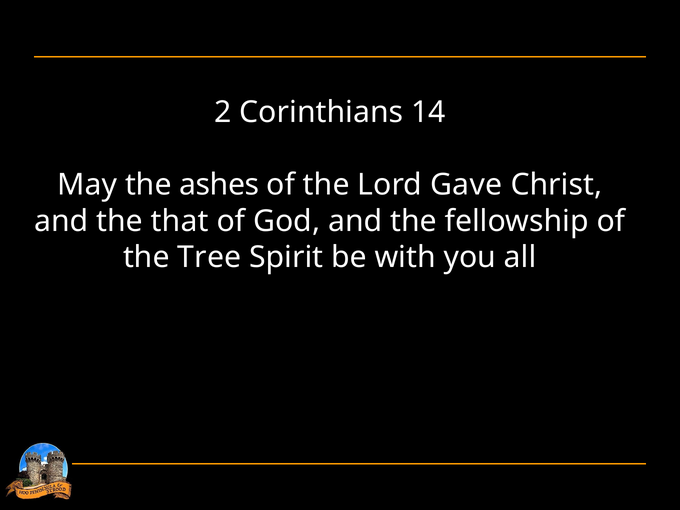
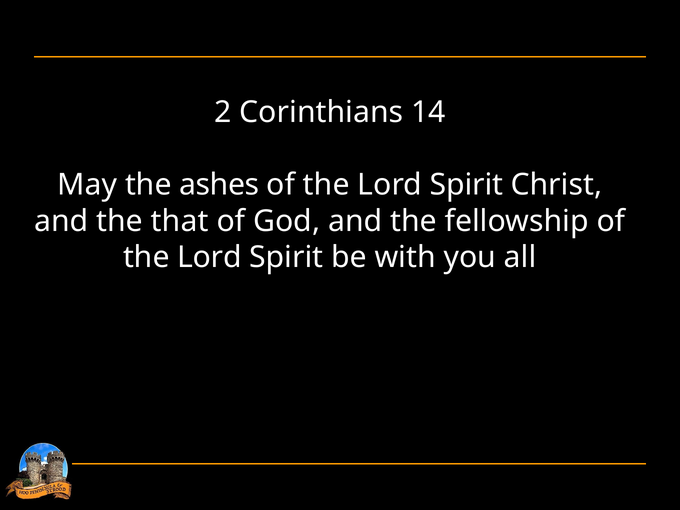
Gave at (466, 185): Gave -> Spirit
Tree at (209, 257): Tree -> Lord
